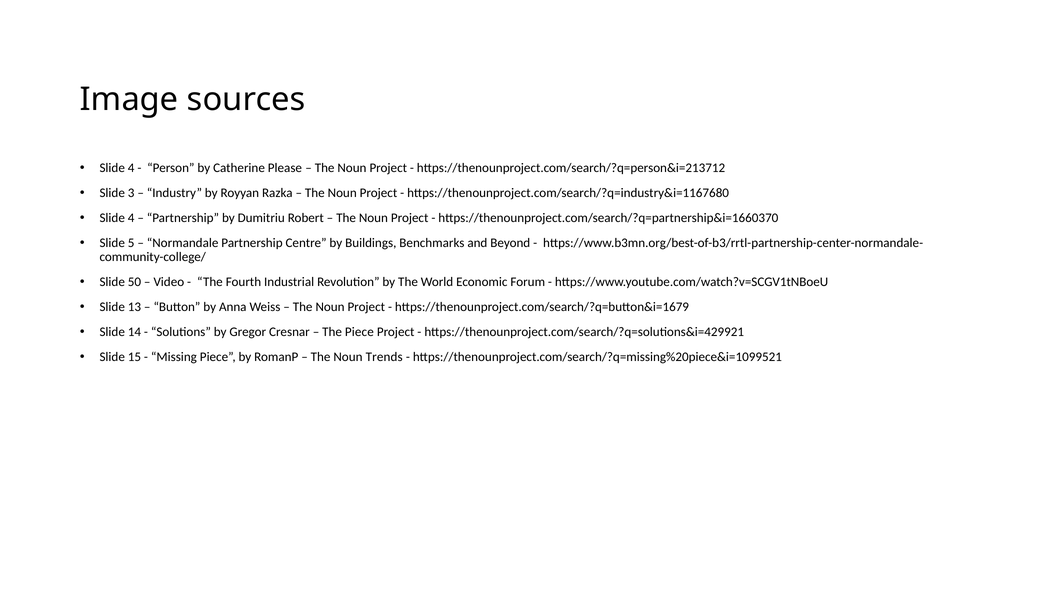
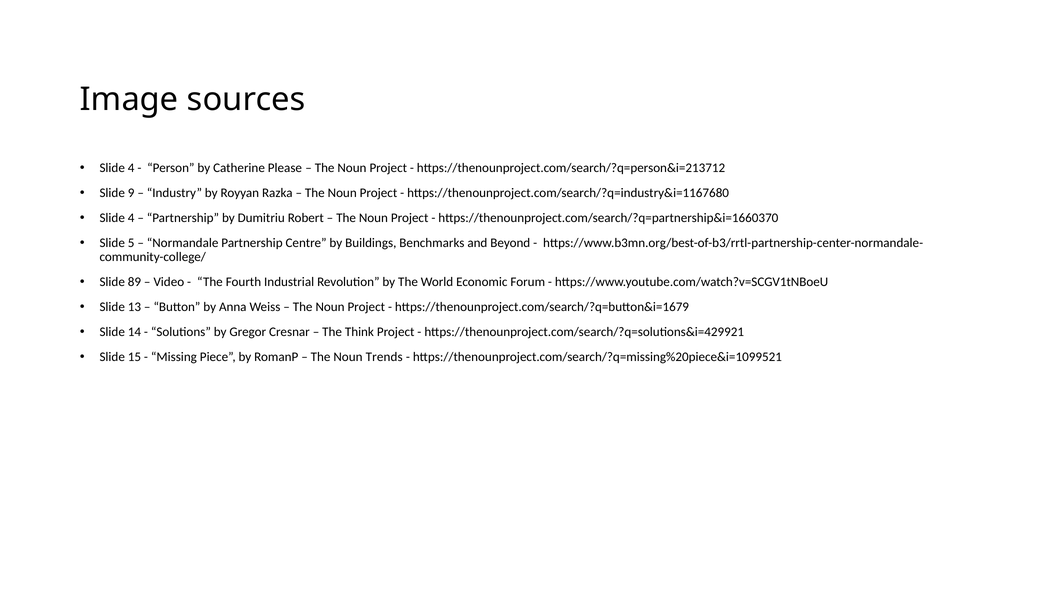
3: 3 -> 9
50: 50 -> 89
The Piece: Piece -> Think
